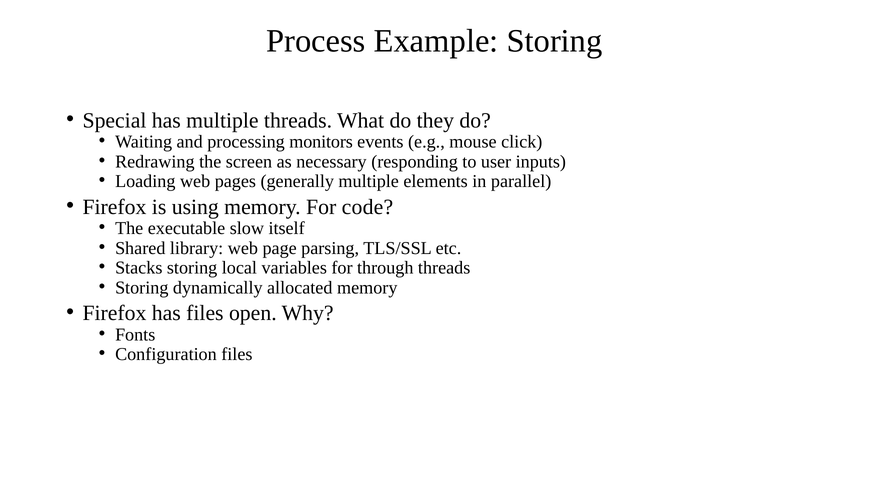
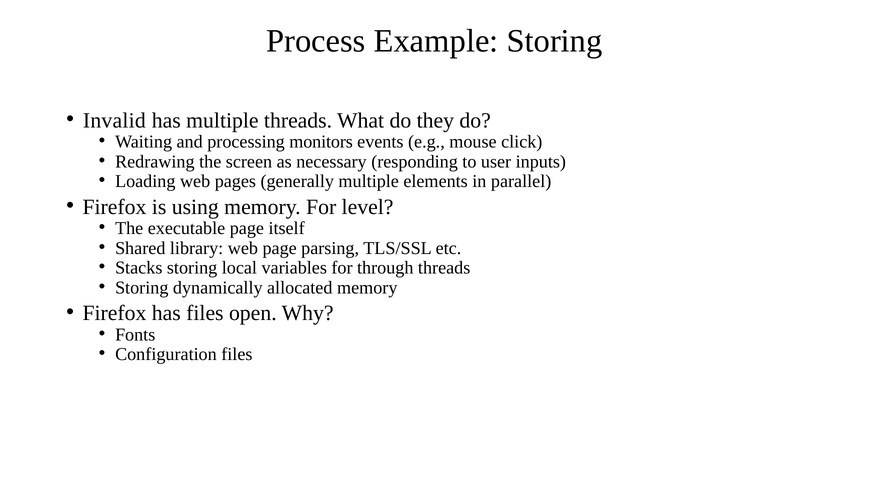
Special: Special -> Invalid
code: code -> level
executable slow: slow -> page
